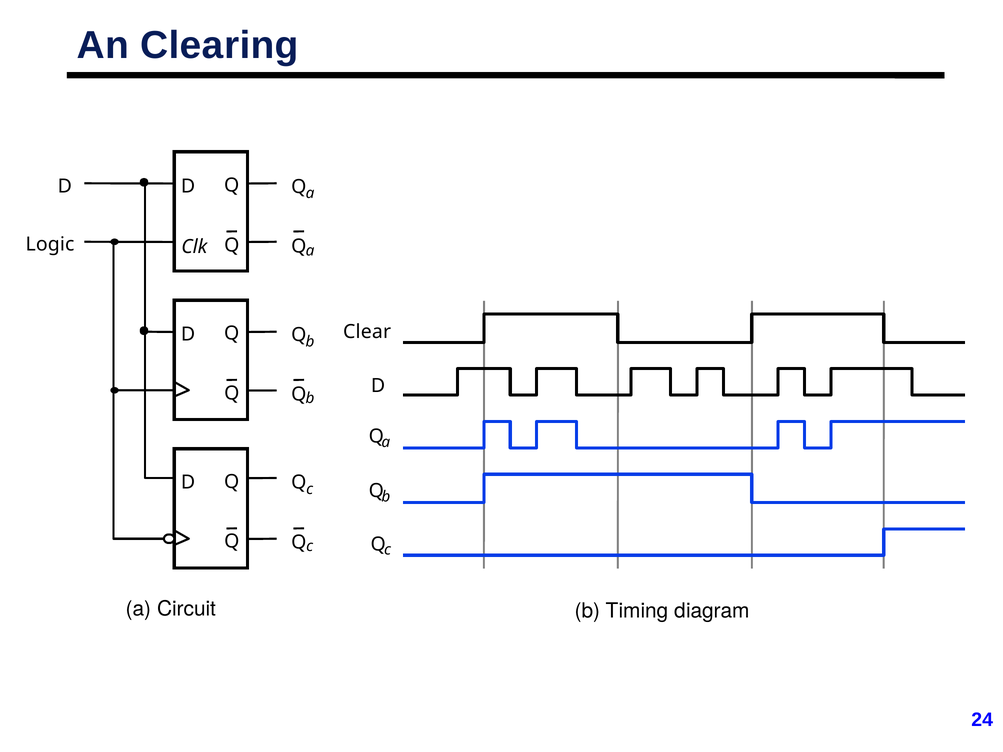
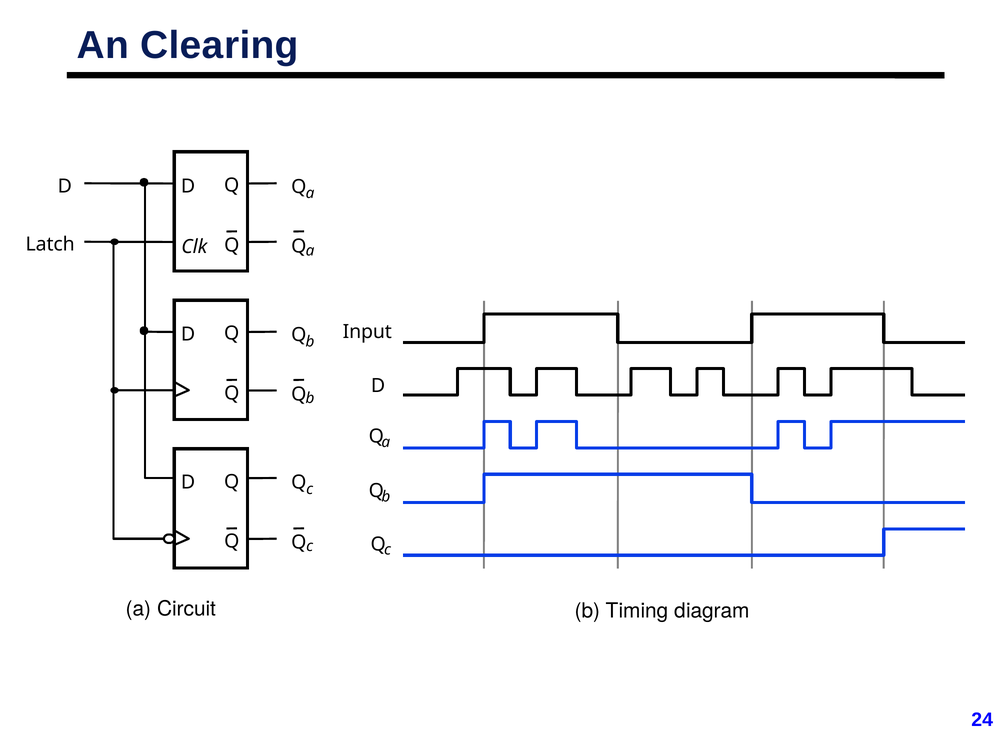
Logic: Logic -> Latch
Clear: Clear -> Input
